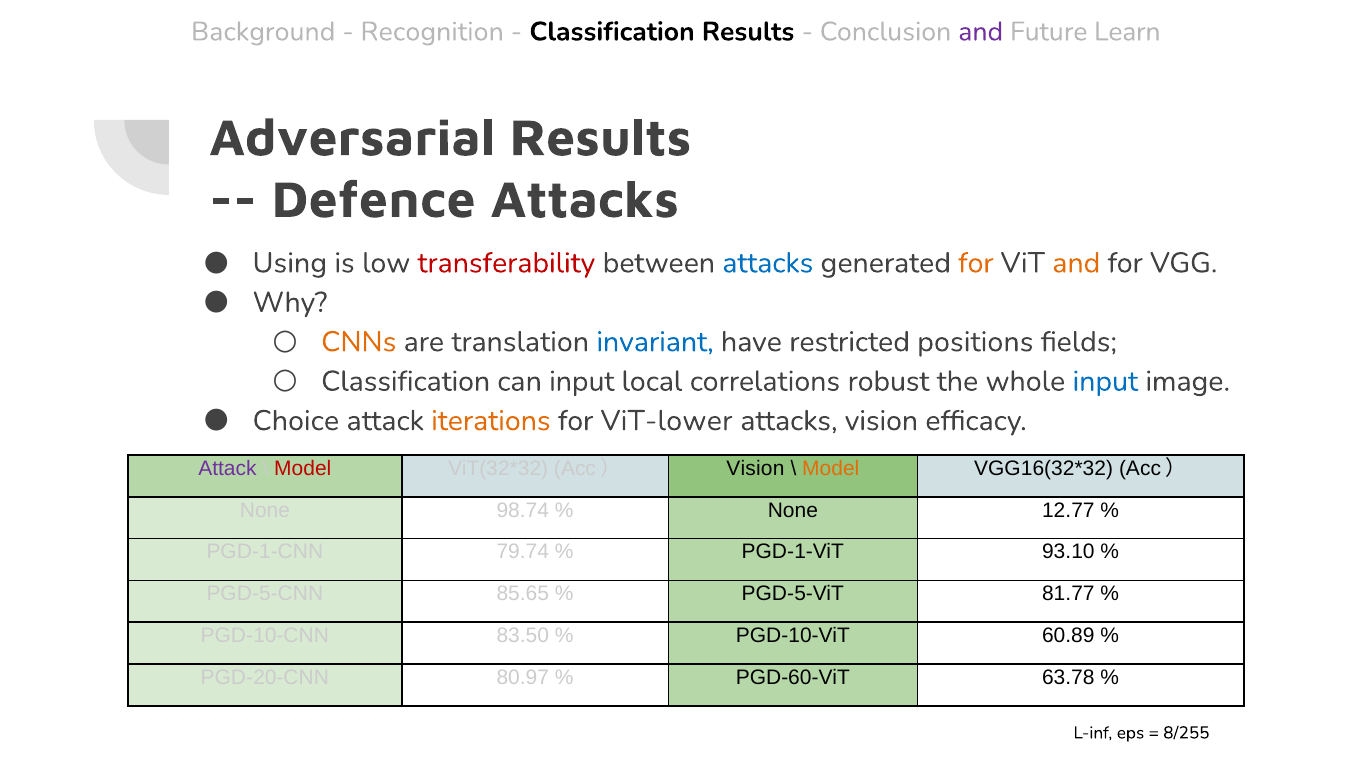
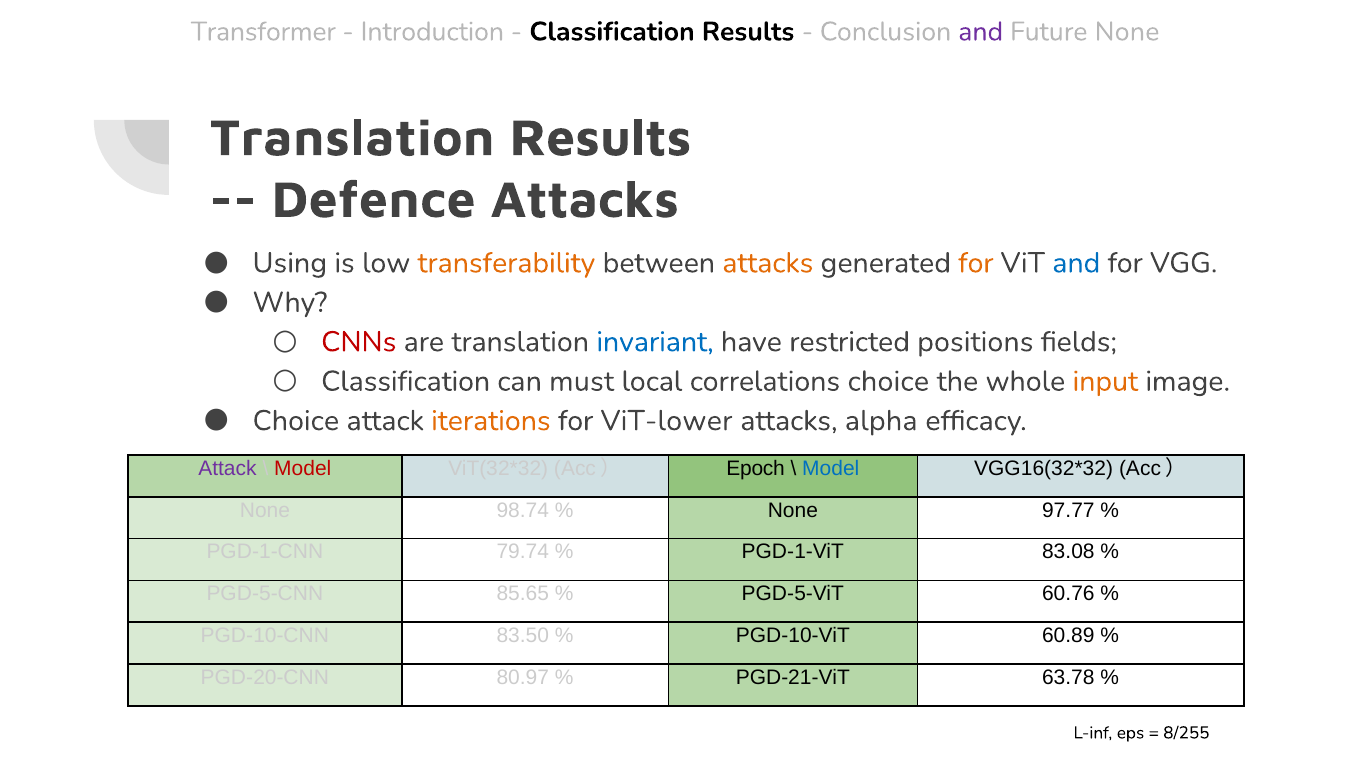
Background: Background -> Transformer
Recognition: Recognition -> Introduction
Future Learn: Learn -> None
Adversarial at (352, 138): Adversarial -> Translation
transferability colour: red -> orange
attacks at (768, 263) colour: blue -> orange
and at (1076, 263) colour: orange -> blue
CNNs colour: orange -> red
can input: input -> must
correlations robust: robust -> choice
input at (1105, 381) colour: blue -> orange
attacks vision: vision -> alpha
Acc） Vision: Vision -> Epoch
Model at (831, 468) colour: orange -> blue
12.77: 12.77 -> 97.77
93.10: 93.10 -> 83.08
81.77: 81.77 -> 60.76
PGD-60-ViT: PGD-60-ViT -> PGD-21-ViT
